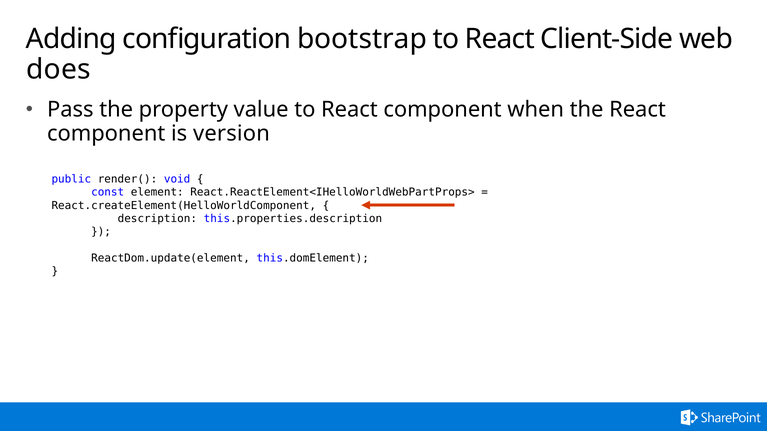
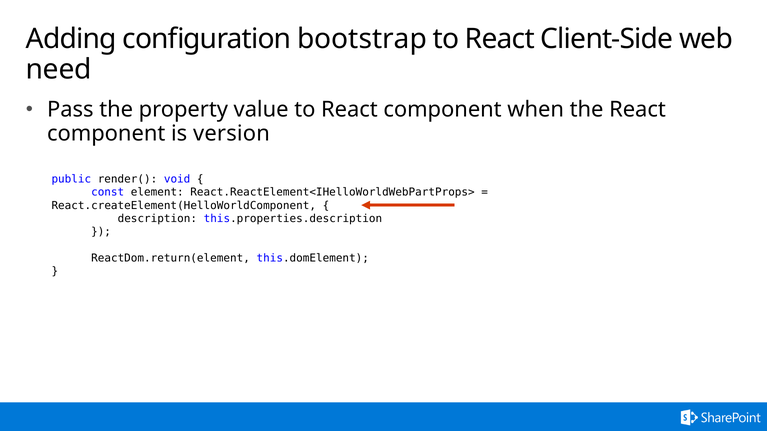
does: does -> need
ReactDom.update(element: ReactDom.update(element -> ReactDom.return(element
